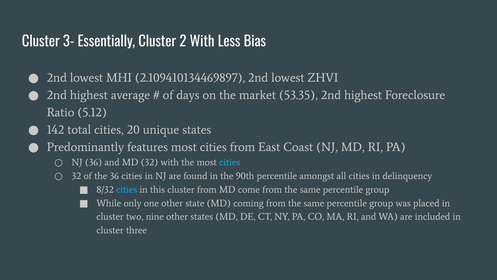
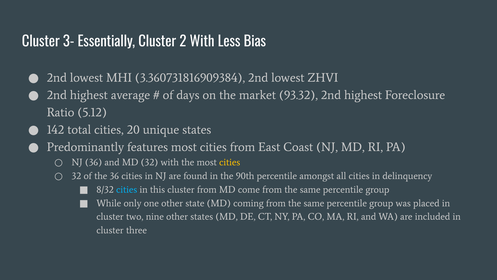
2.109410134469897: 2.109410134469897 -> 3.360731816909384
53.35: 53.35 -> 93.32
cities at (230, 162) colour: light blue -> yellow
